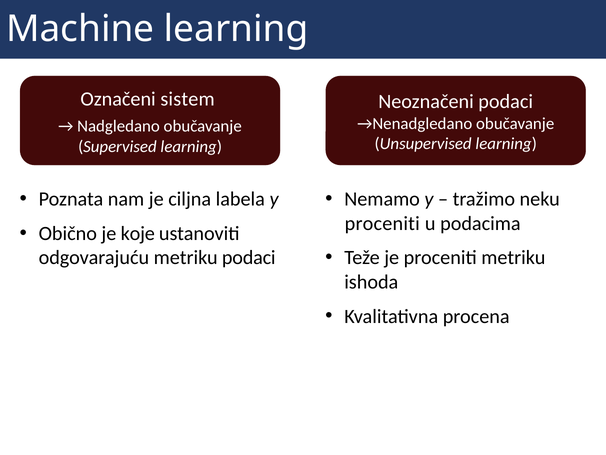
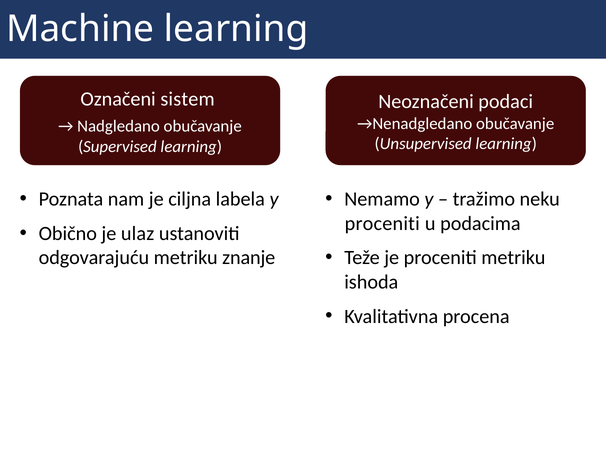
koje: koje -> ulaz
metriku podaci: podaci -> znanje
